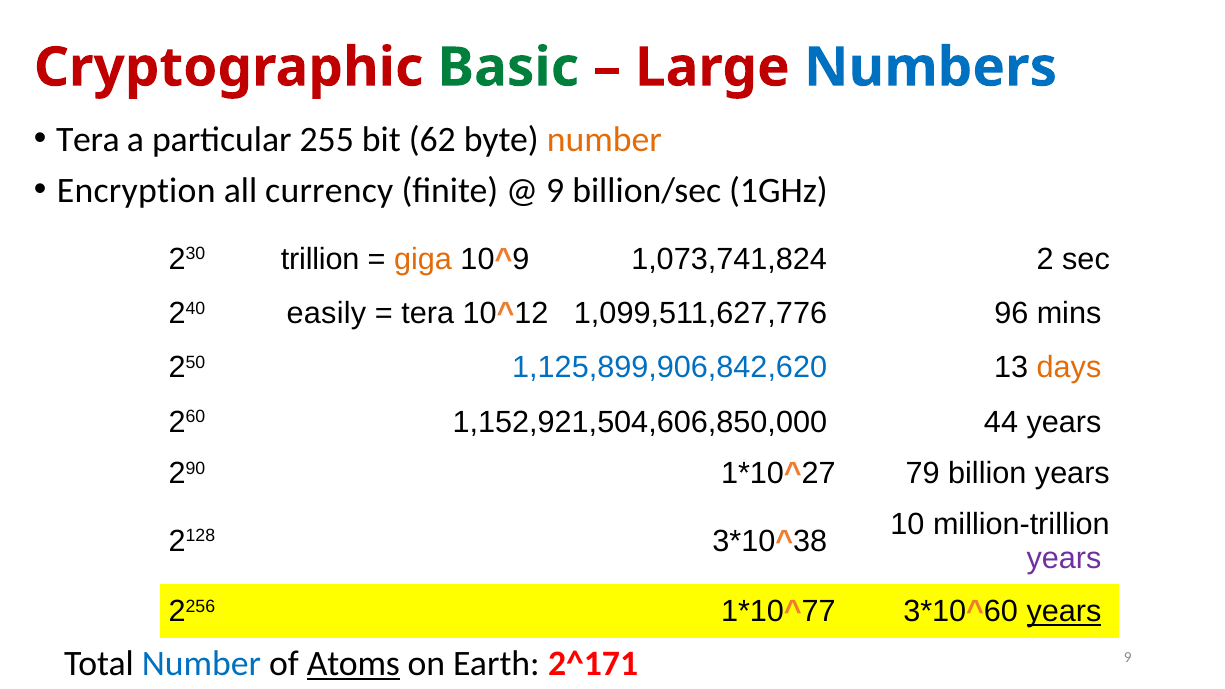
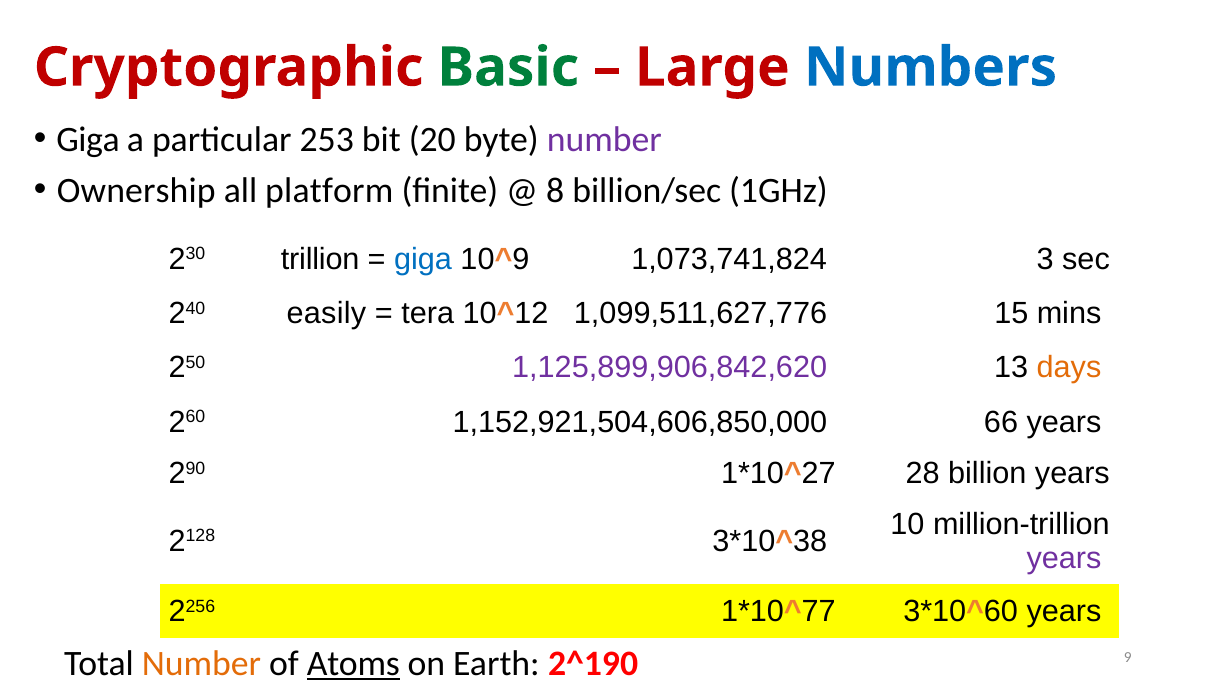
Tera at (88, 139): Tera -> Giga
255: 255 -> 253
62: 62 -> 20
number at (604, 139) colour: orange -> purple
Encryption: Encryption -> Ownership
currency: currency -> platform
9 at (555, 191): 9 -> 8
giga at (423, 259) colour: orange -> blue
2: 2 -> 3
96: 96 -> 15
1,125,899,906,842,620 colour: blue -> purple
44: 44 -> 66
79: 79 -> 28
years at (1064, 612) underline: present -> none
Number at (202, 664) colour: blue -> orange
2^171: 2^171 -> 2^190
